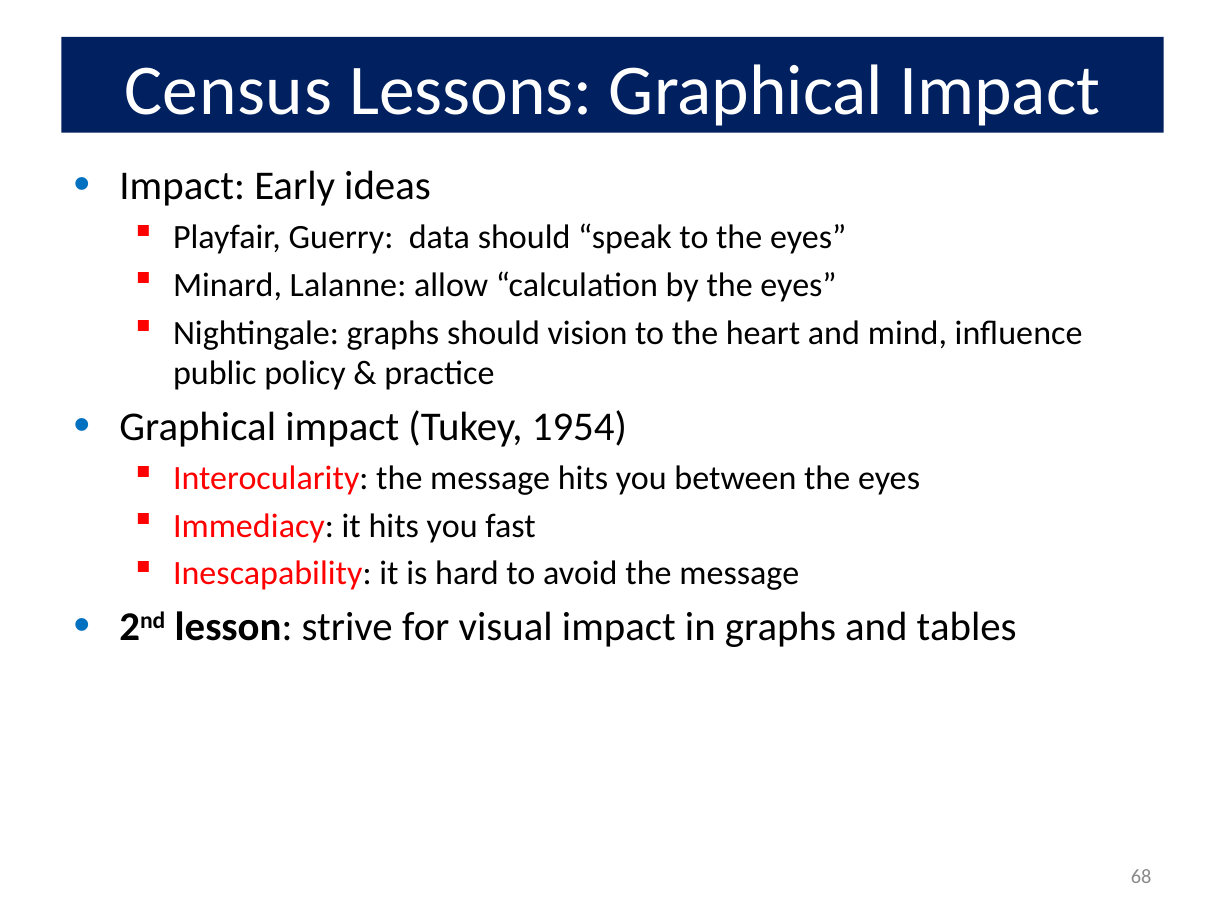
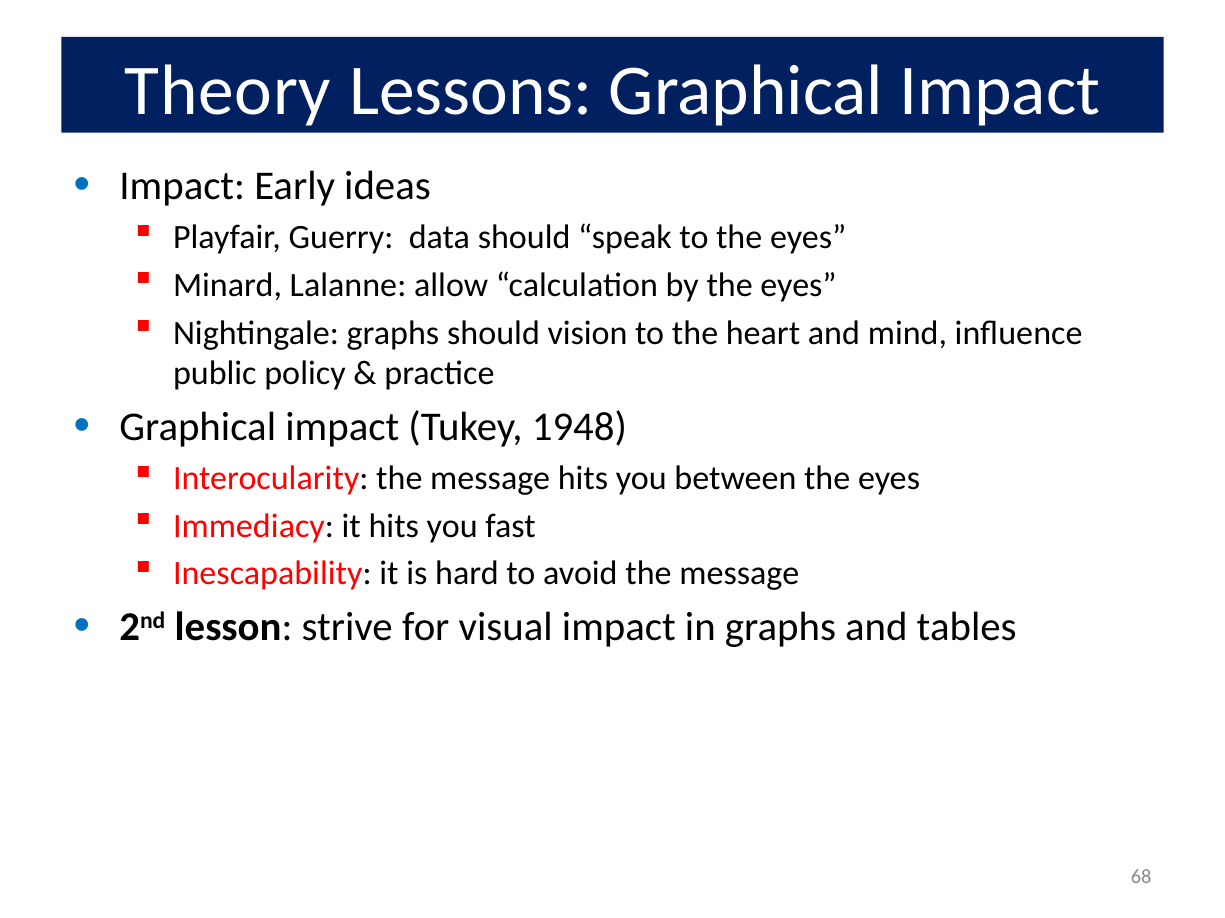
Census: Census -> Theory
1954: 1954 -> 1948
